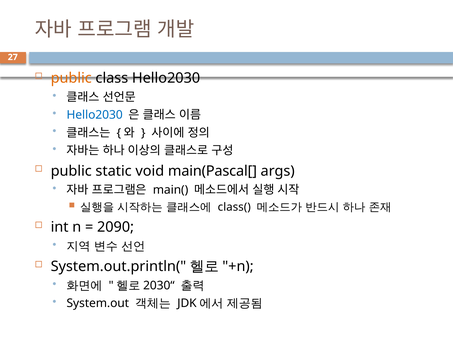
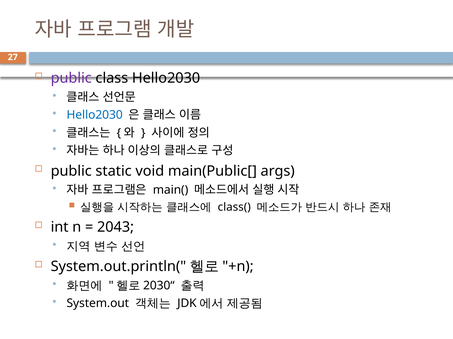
public at (71, 78) colour: orange -> purple
main(Pascal[: main(Pascal[ -> main(Public[
2090: 2090 -> 2043
